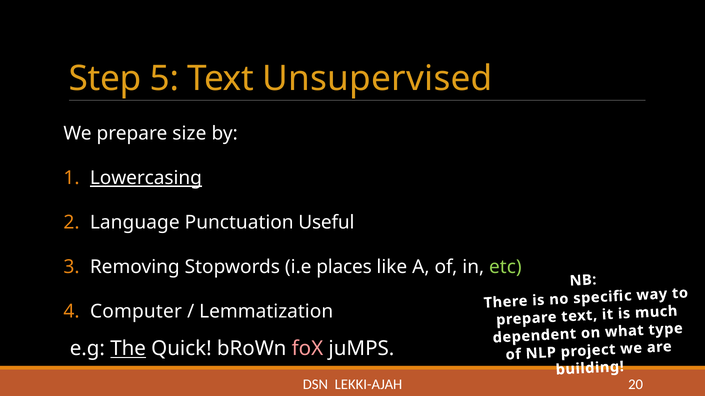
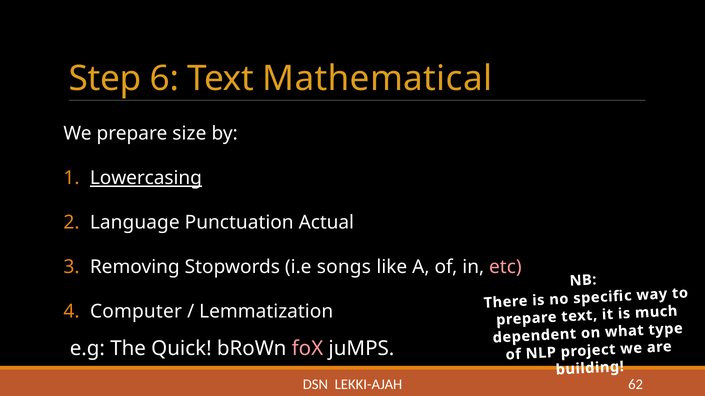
5: 5 -> 6
Unsupervised: Unsupervised -> Mathematical
Useful: Useful -> Actual
places: places -> songs
etc colour: light green -> pink
The underline: present -> none
20: 20 -> 62
